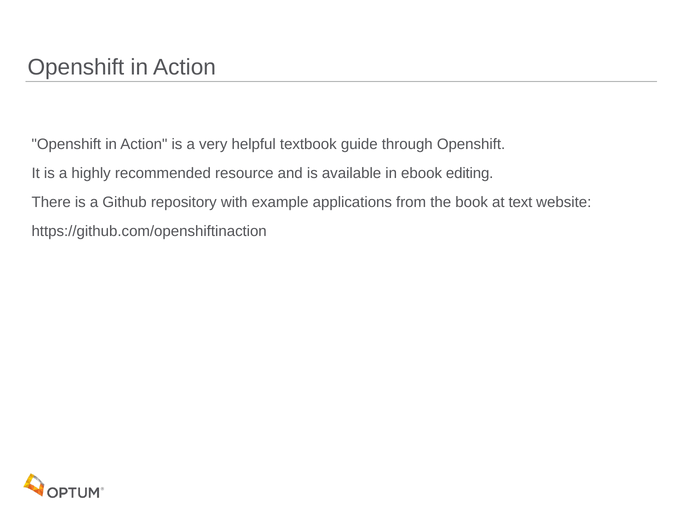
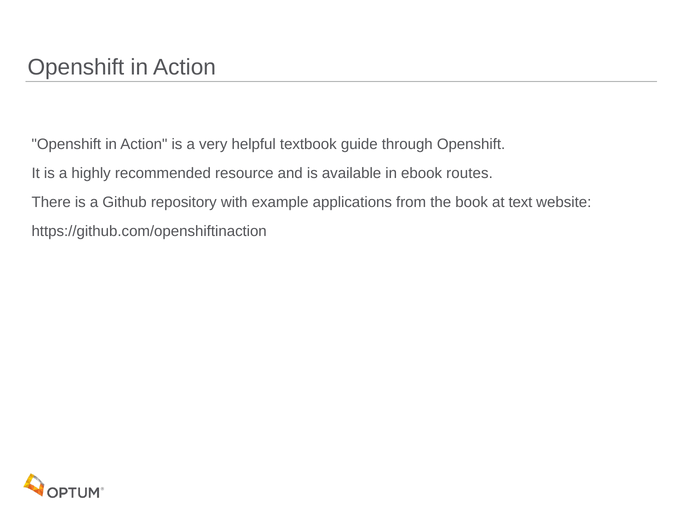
editing: editing -> routes
